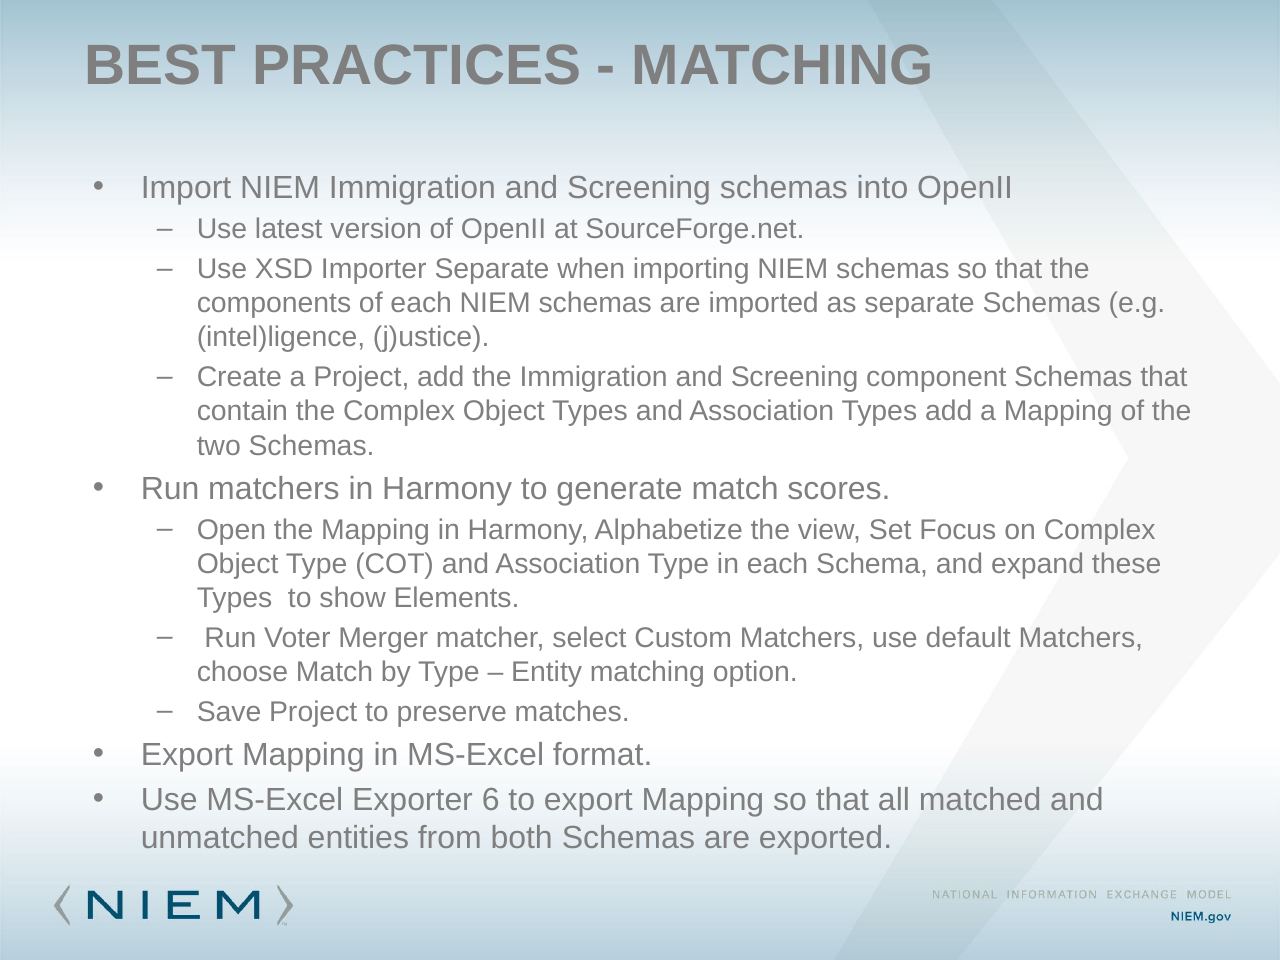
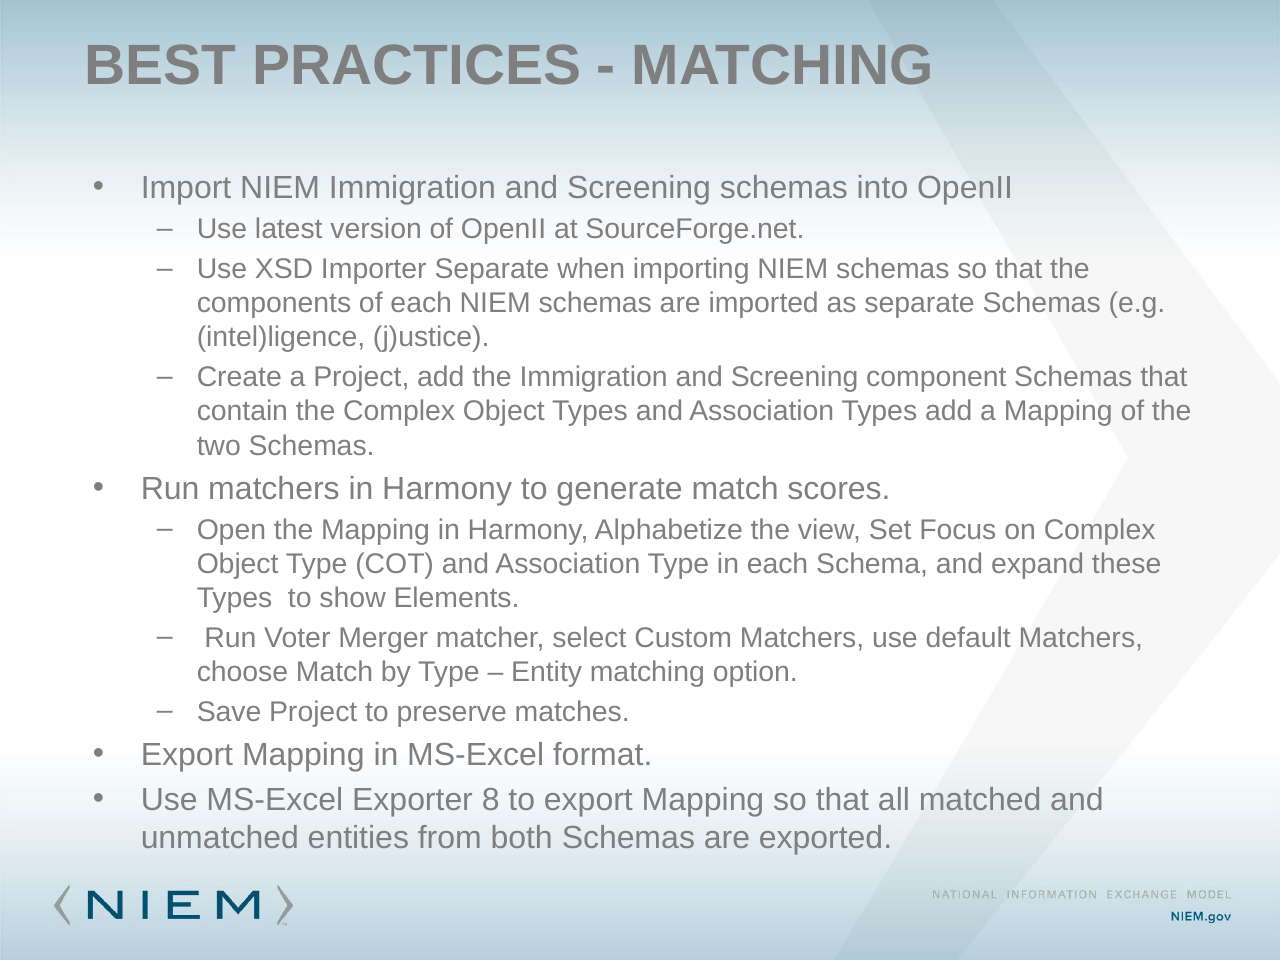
6: 6 -> 8
